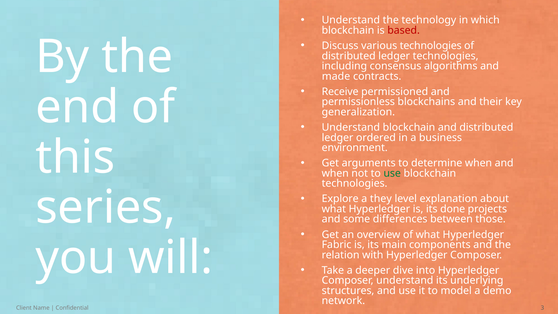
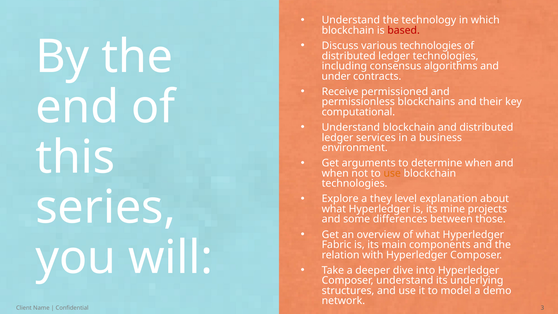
made: made -> under
generalization: generalization -> computational
ordered: ordered -> services
use at (392, 173) colour: green -> orange
done: done -> mine
